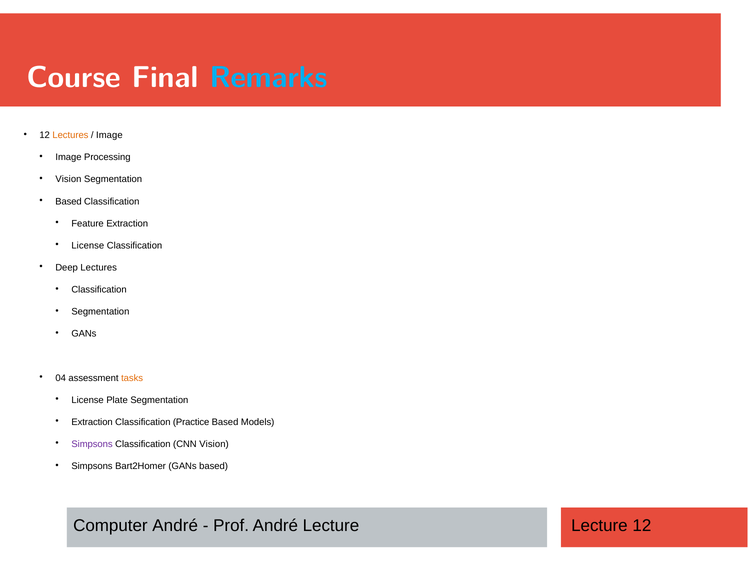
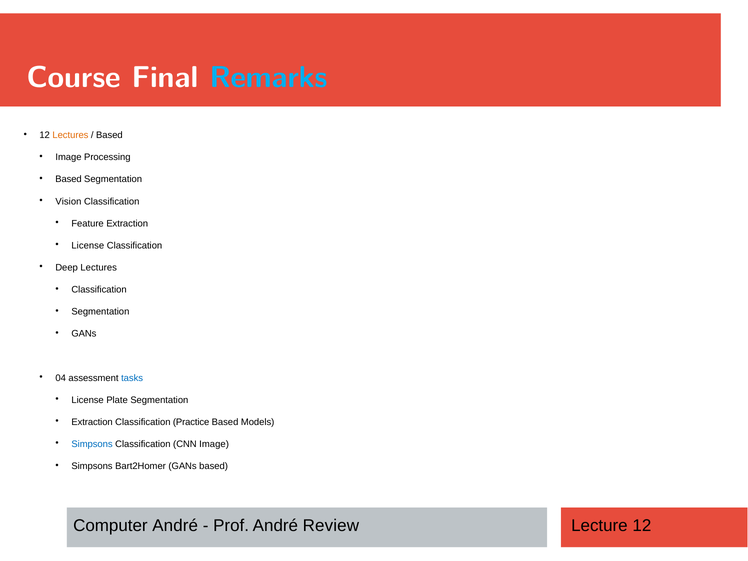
Image at (109, 135): Image -> Based
Vision at (68, 179): Vision -> Based
Based at (69, 201): Based -> Vision
tasks colour: orange -> blue
Simpsons at (92, 444) colour: purple -> blue
CNN Vision: Vision -> Image
André Lecture: Lecture -> Review
